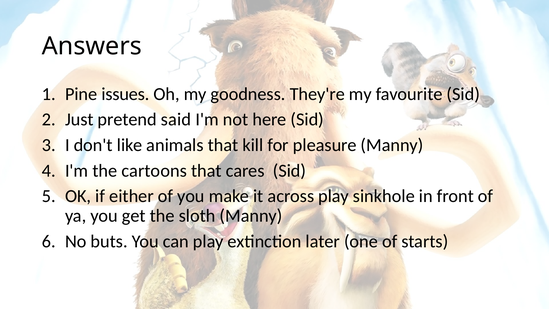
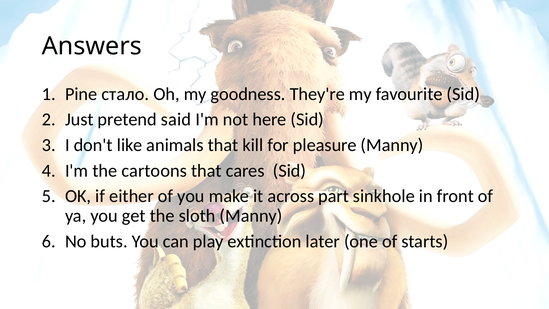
issues: issues -> стало
across play: play -> part
